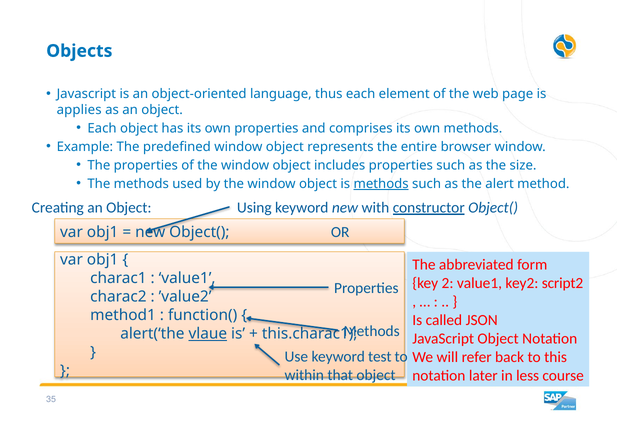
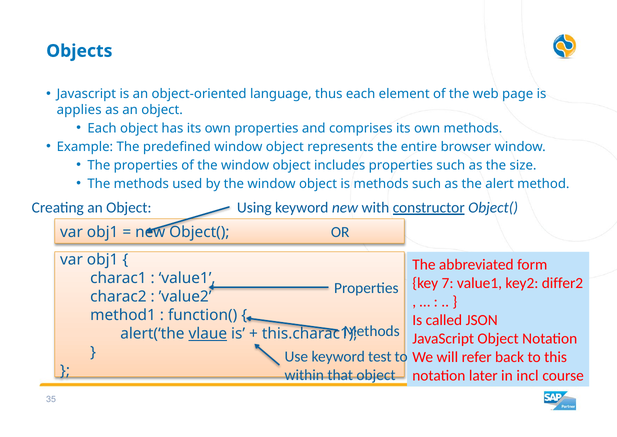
methods at (381, 184) underline: present -> none
2: 2 -> 7
script2: script2 -> differ2
less: less -> incl
